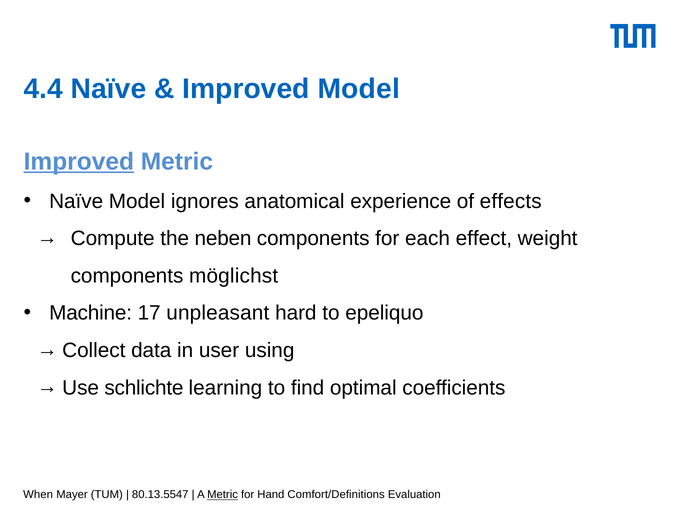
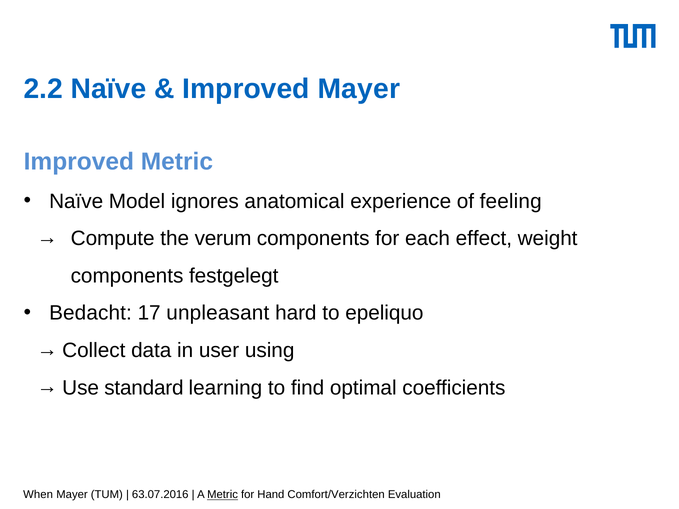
4.4: 4.4 -> 2.2
Improved Model: Model -> Mayer
Improved at (79, 162) underline: present -> none
effects: effects -> feeling
neben: neben -> verum
möglichst: möglichst -> festgelegt
Machine: Machine -> Bedacht
schlichte: schlichte -> standard
80.13.5547: 80.13.5547 -> 63.07.2016
Comfort/Definitions: Comfort/Definitions -> Comfort/Verzichten
